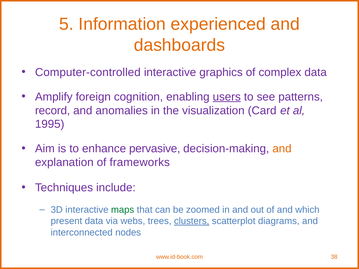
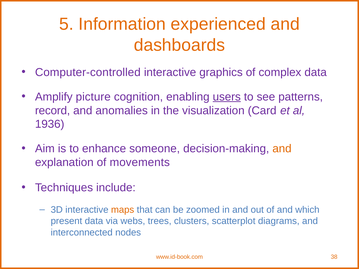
foreign: foreign -> picture
1995: 1995 -> 1936
pervasive: pervasive -> someone
frameworks: frameworks -> movements
maps colour: green -> orange
clusters underline: present -> none
